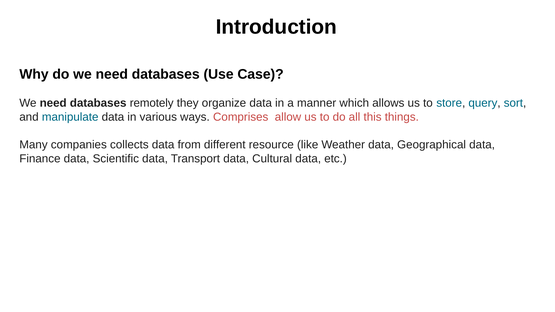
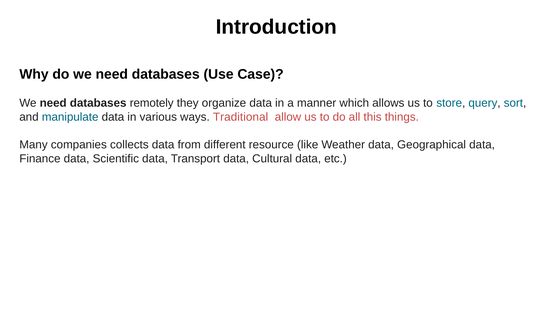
Comprises: Comprises -> Traditional
